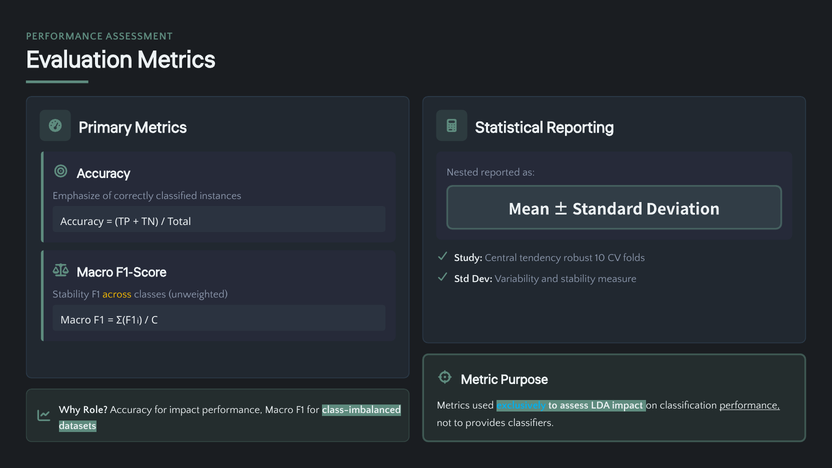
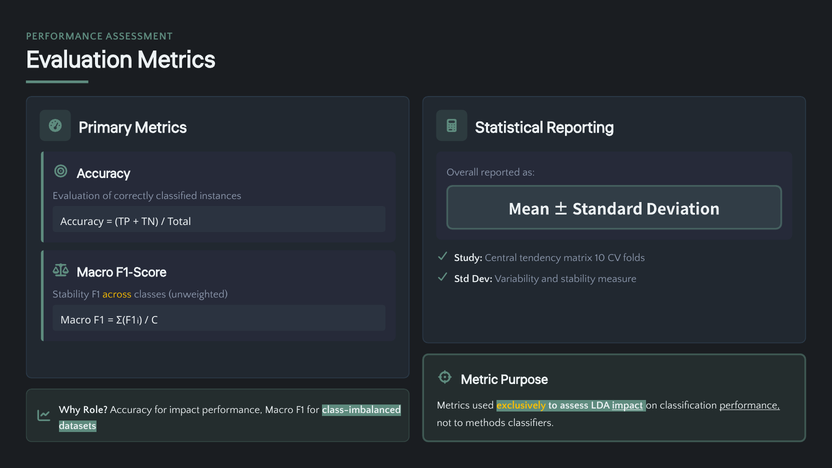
Nested: Nested -> Overall
Emphasize at (76, 196): Emphasize -> Evaluation
robust: robust -> matrix
exclusively colour: light blue -> yellow
impact at (628, 405) underline: none -> present
provides: provides -> methods
